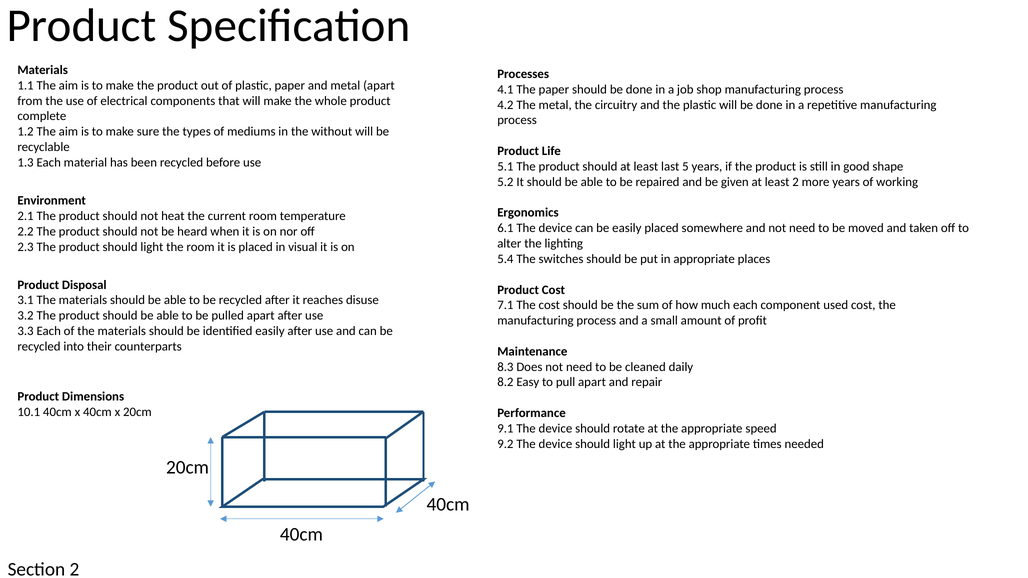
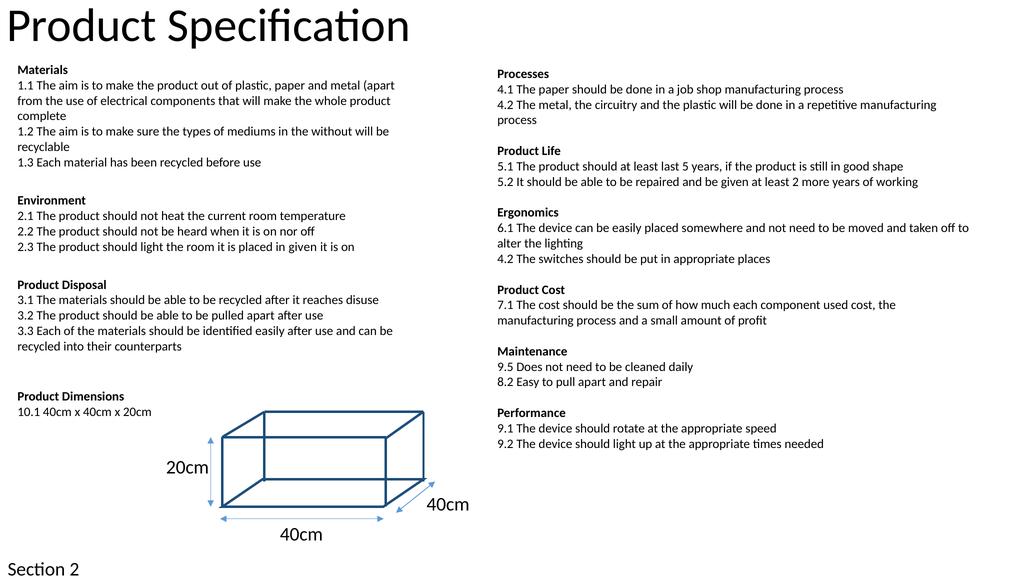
in visual: visual -> given
5.4 at (505, 259): 5.4 -> 4.2
8.3: 8.3 -> 9.5
